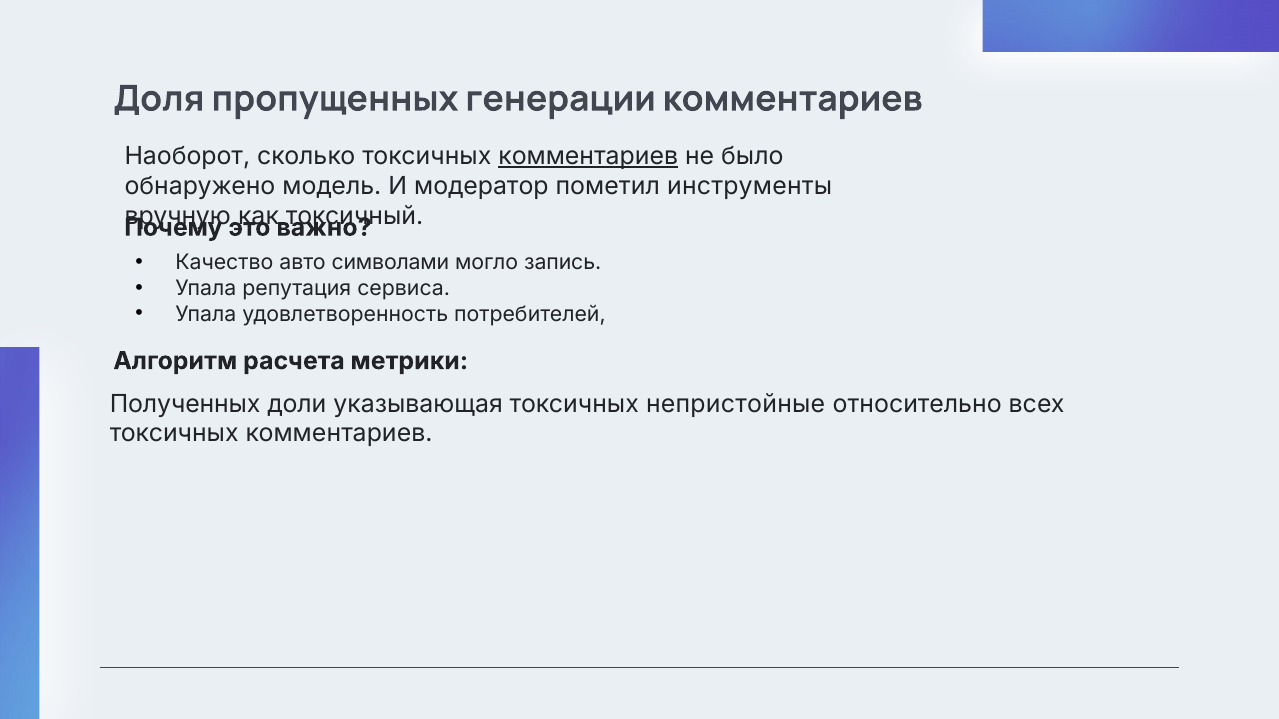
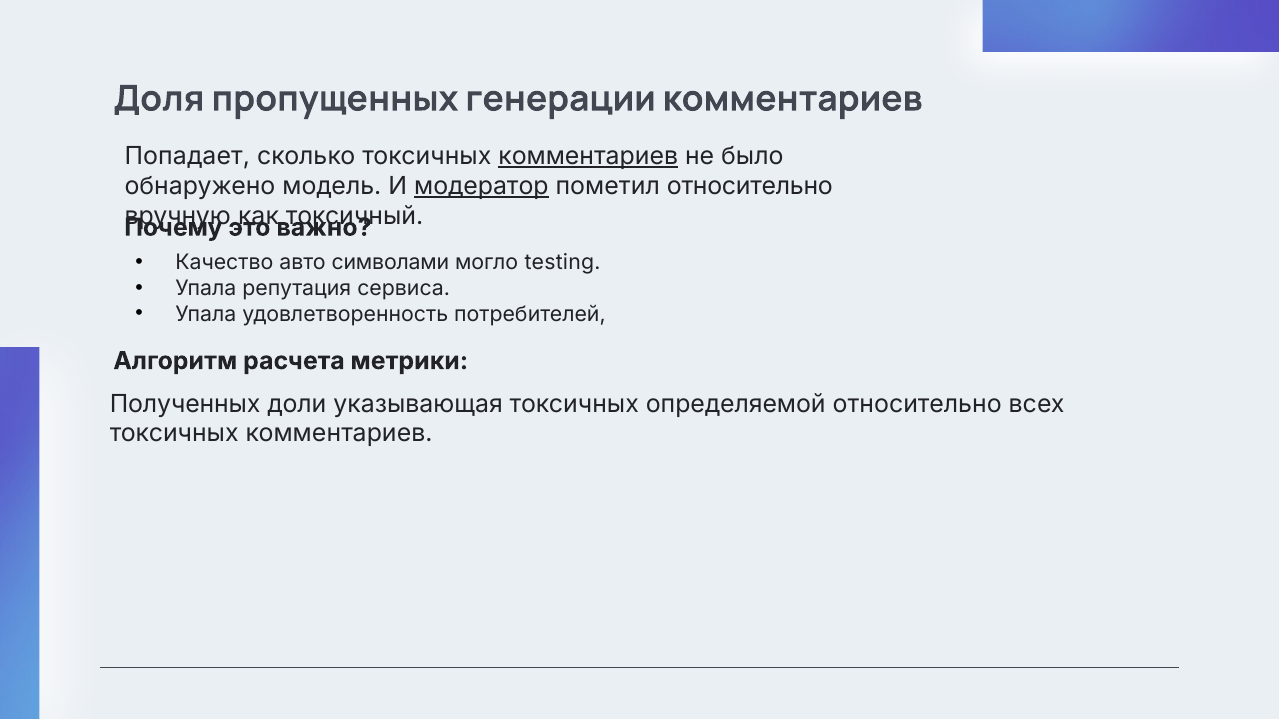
Наоборот: Наоборот -> Попадает
модератор underline: none -> present
пометил инструменты: инструменты -> относительно
запись: запись -> testing
непристойные: непристойные -> определяемой
